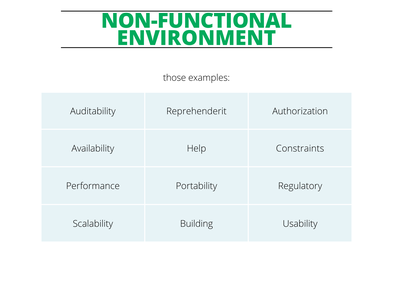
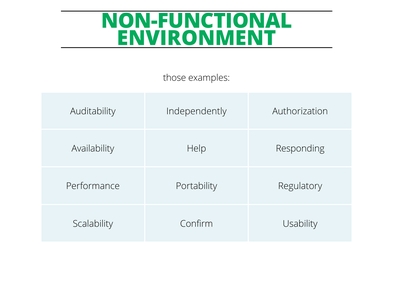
Reprehenderit: Reprehenderit -> Independently
Constraints: Constraints -> Responding
Building: Building -> Confirm
